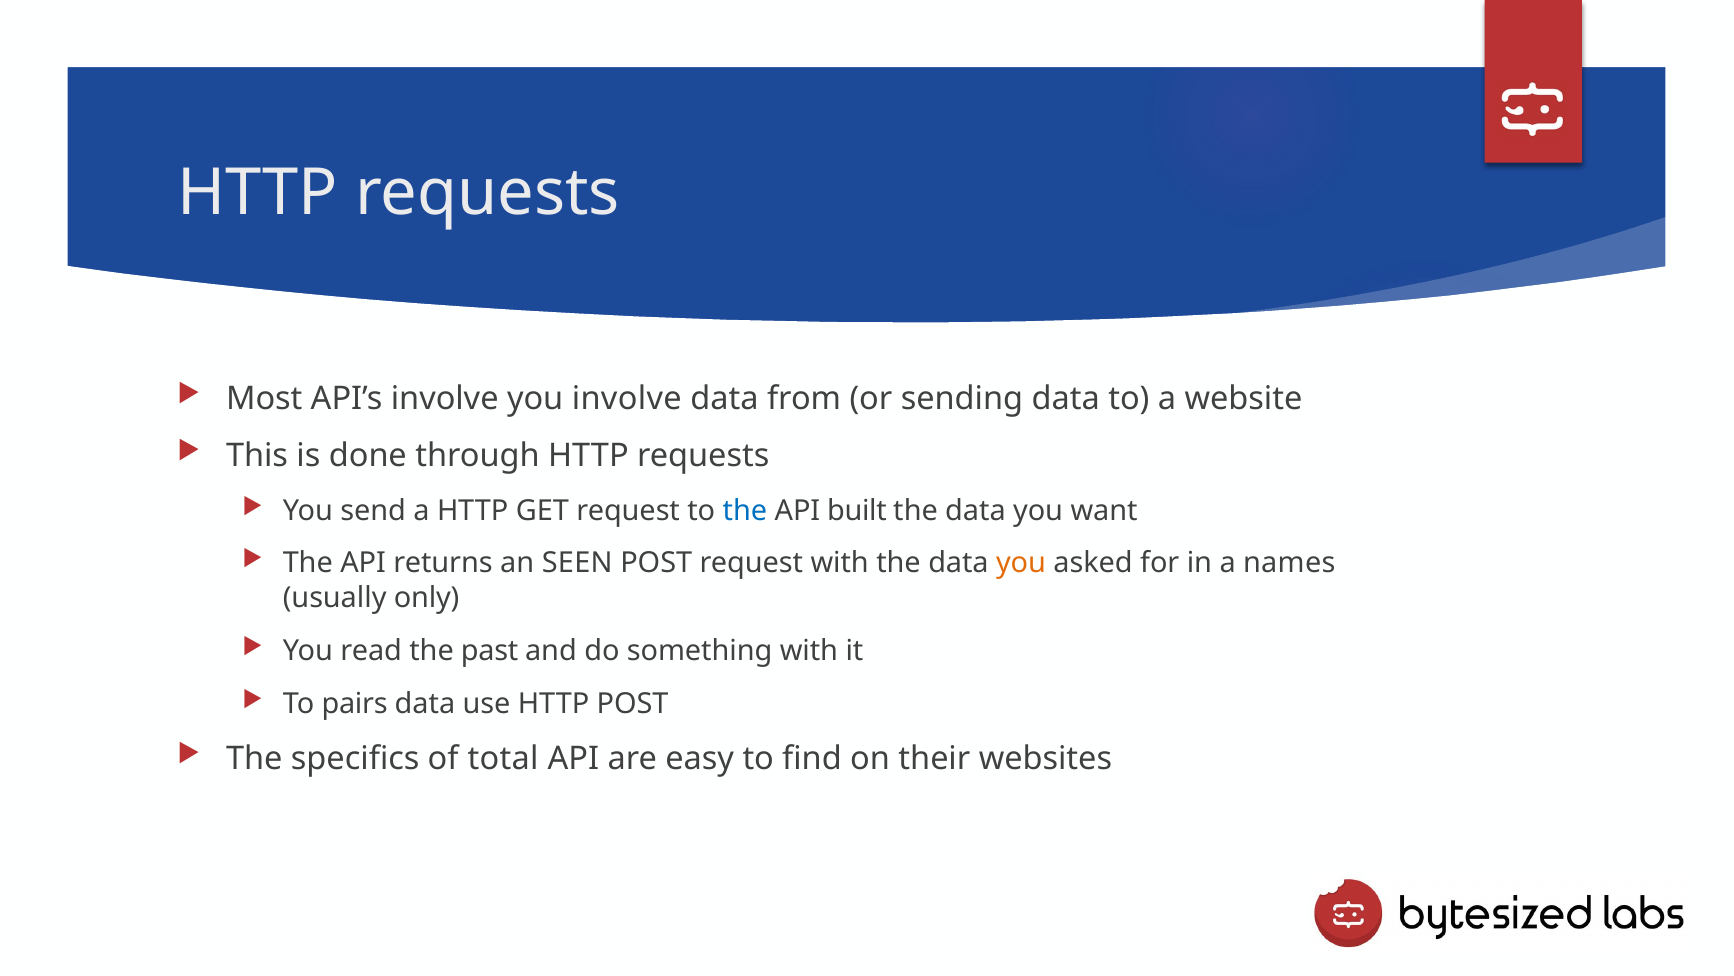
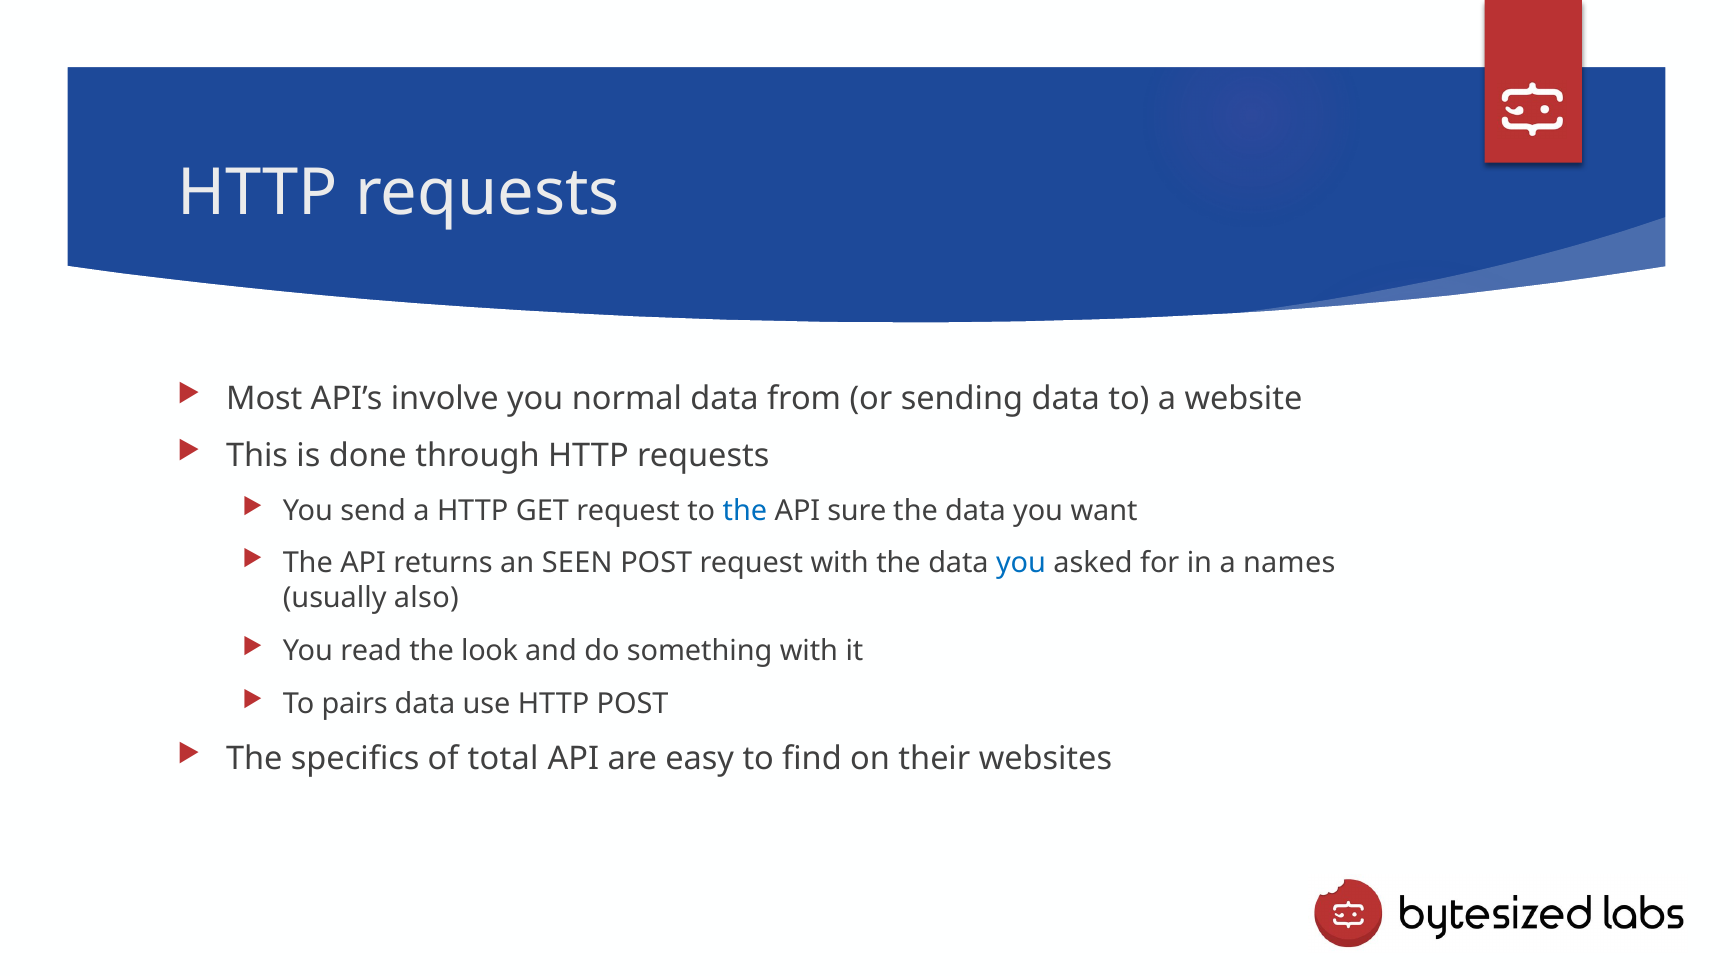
you involve: involve -> normal
built: built -> sure
you at (1021, 563) colour: orange -> blue
only: only -> also
past: past -> look
